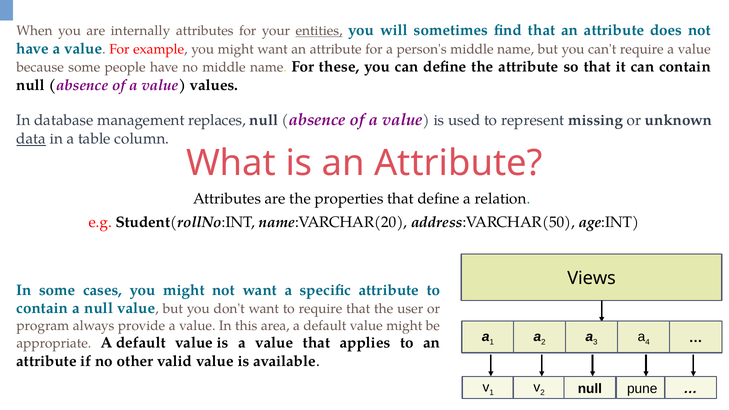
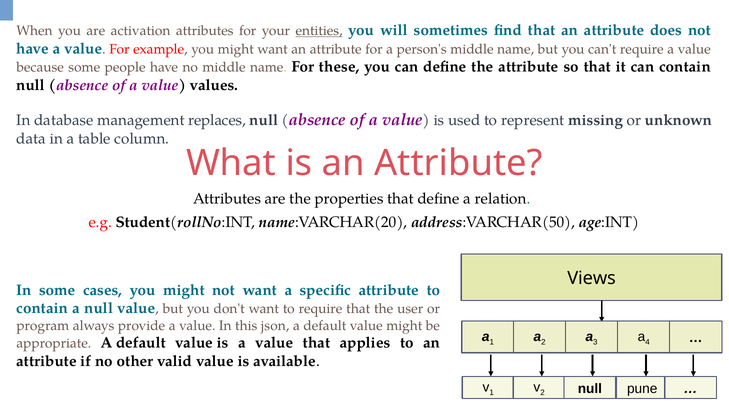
internally: internally -> activation
data underline: present -> none
area: area -> json
